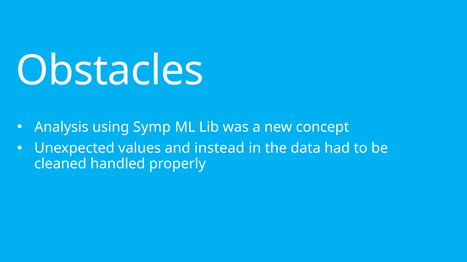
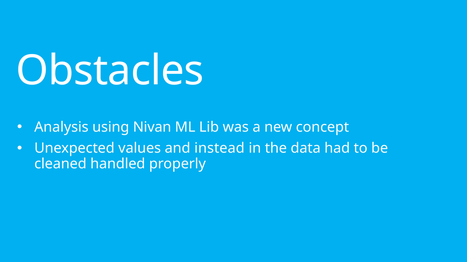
Symp: Symp -> Nivan
